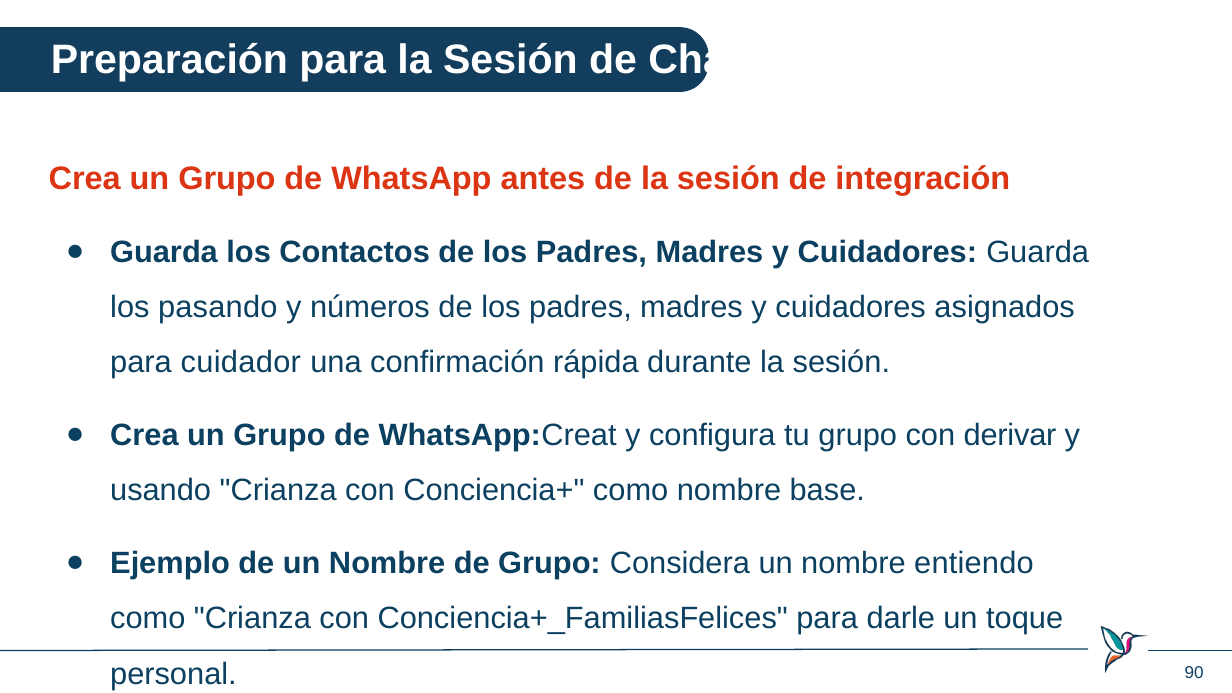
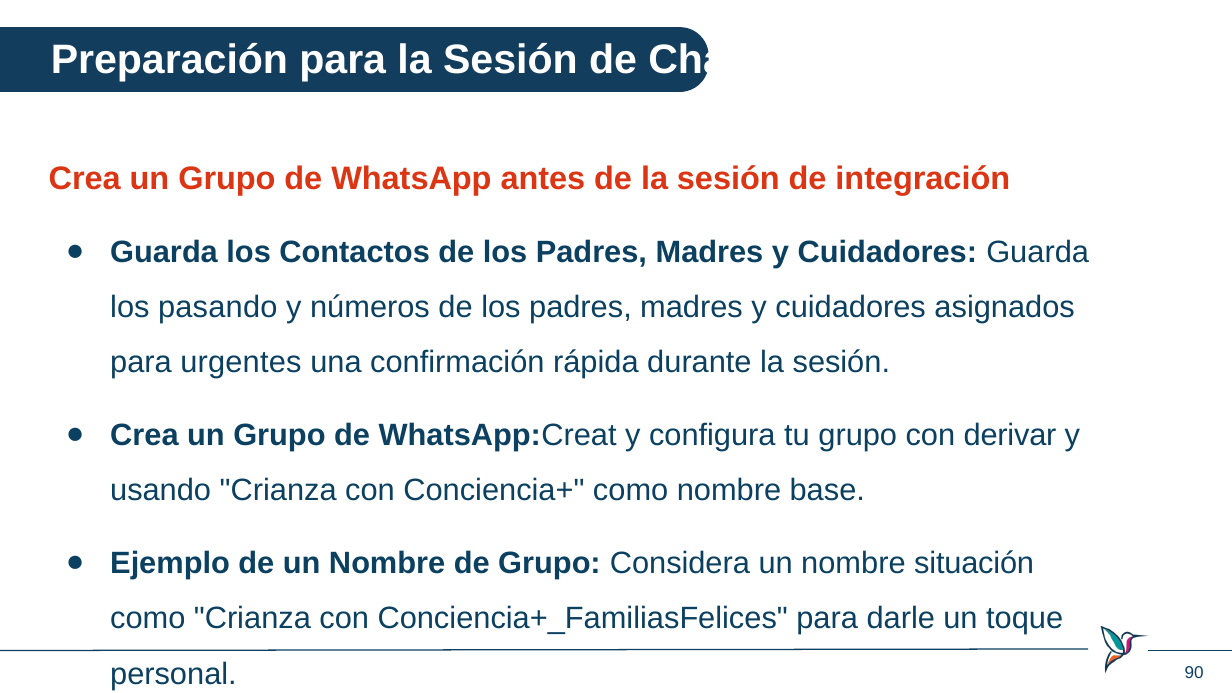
cuidador: cuidador -> urgentes
entiendo: entiendo -> situación
